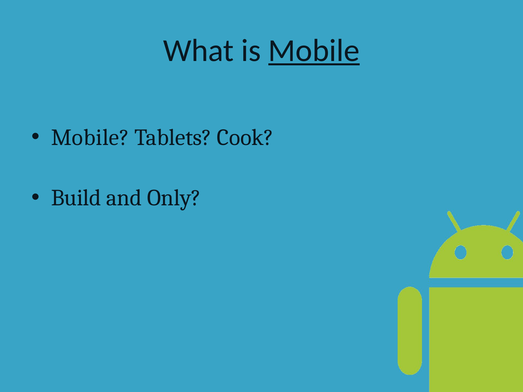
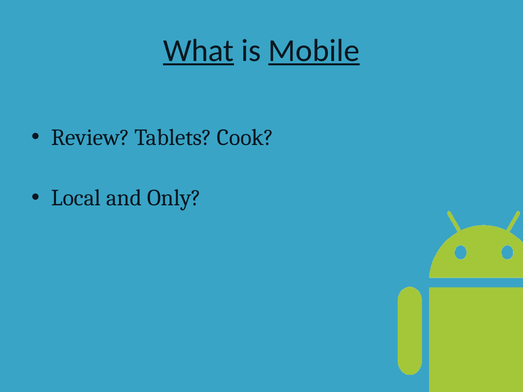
What underline: none -> present
Mobile at (90, 138): Mobile -> Review
Build: Build -> Local
